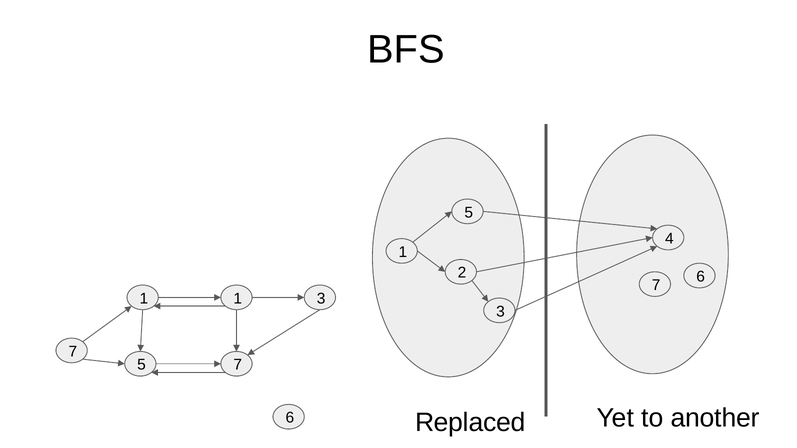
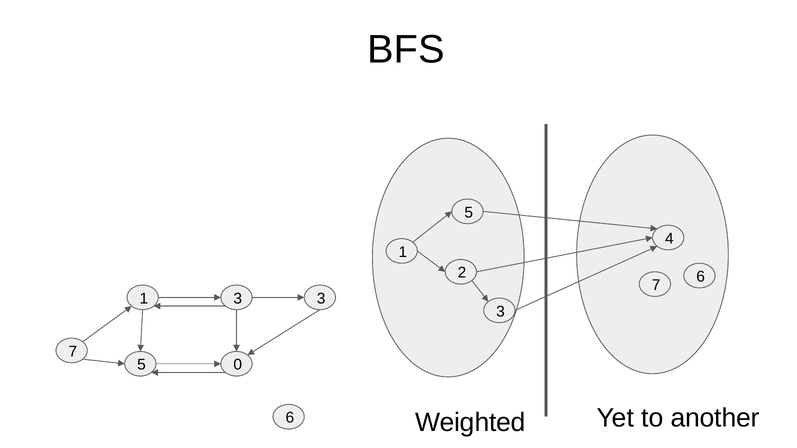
1 at (238, 299): 1 -> 3
5 7: 7 -> 0
Replaced: Replaced -> Weighted
